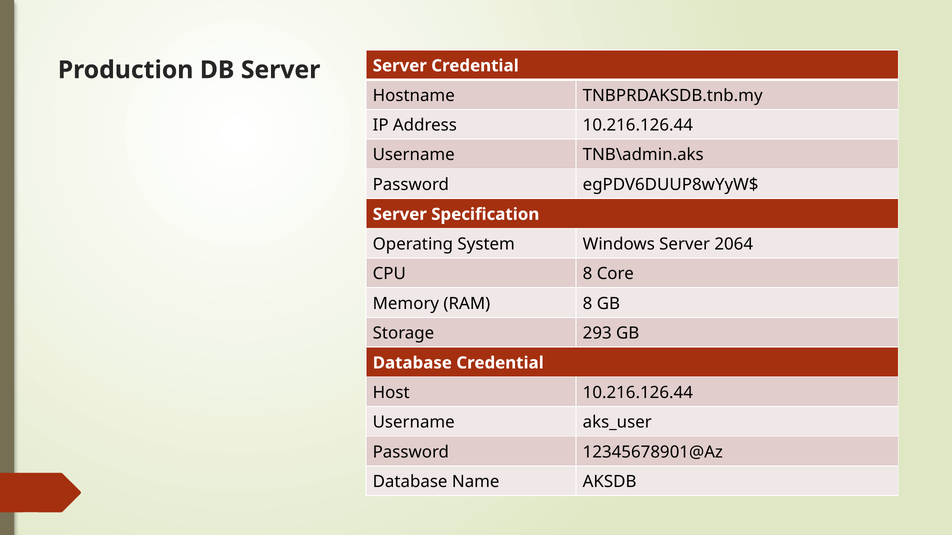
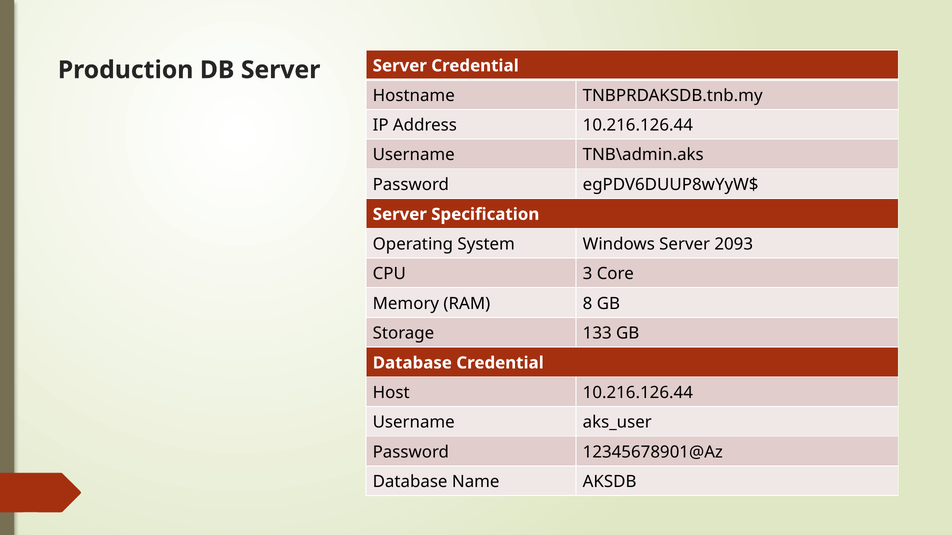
2064: 2064 -> 2093
CPU 8: 8 -> 3
293: 293 -> 133
